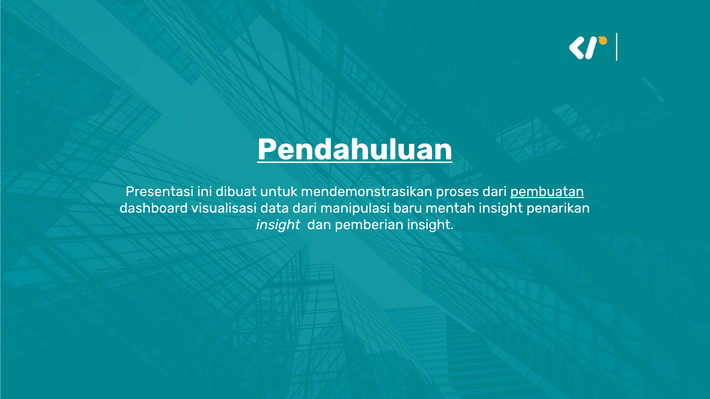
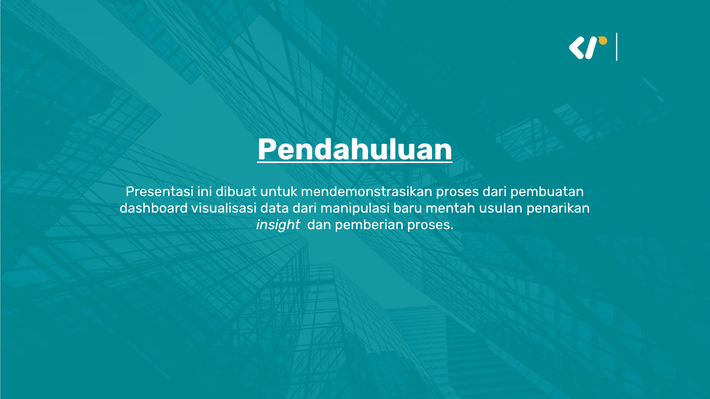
pembuatan underline: present -> none
mentah insight: insight -> usulan
pemberian insight: insight -> proses
